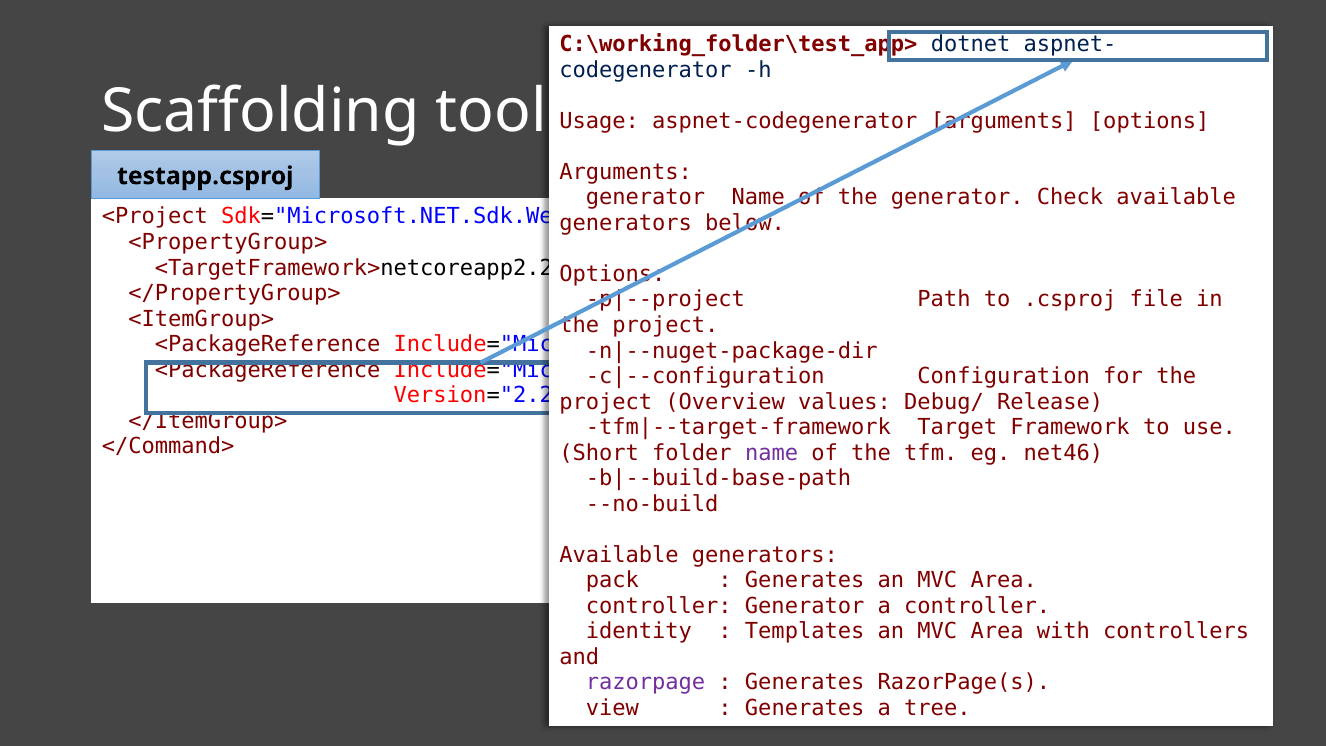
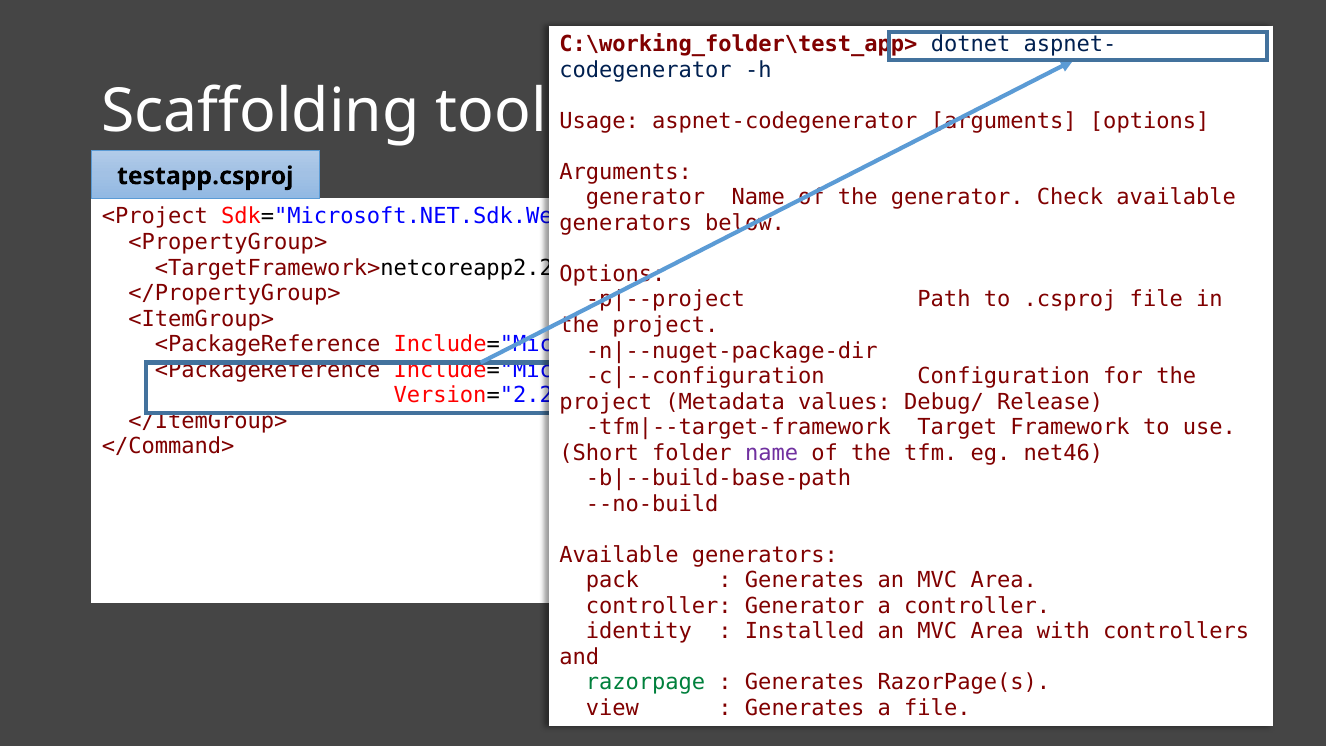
Overview: Overview -> Metadata
Templates: Templates -> Installed
razorpage colour: purple -> green
a tree: tree -> file
